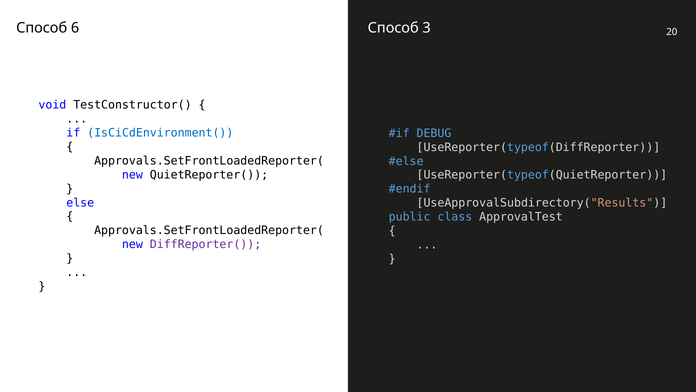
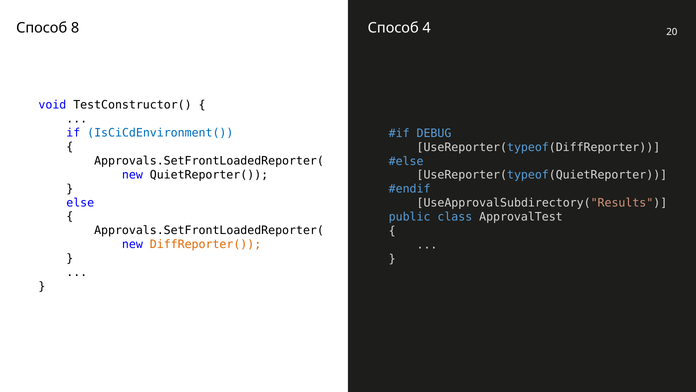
6: 6 -> 8
3: 3 -> 4
DiffReporter( colour: purple -> orange
